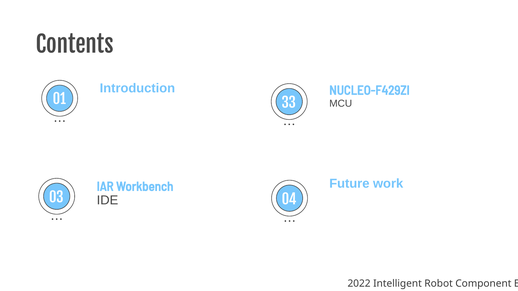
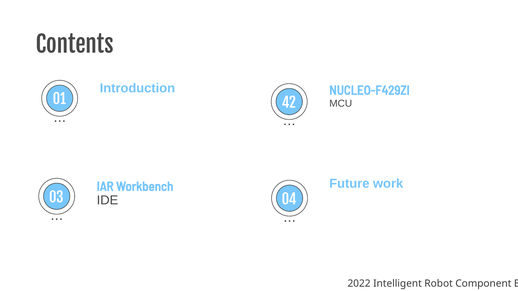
33: 33 -> 42
